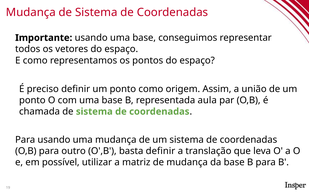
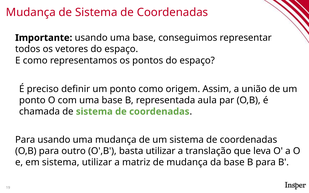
basta definir: definir -> utilizar
em possível: possível -> sistema
